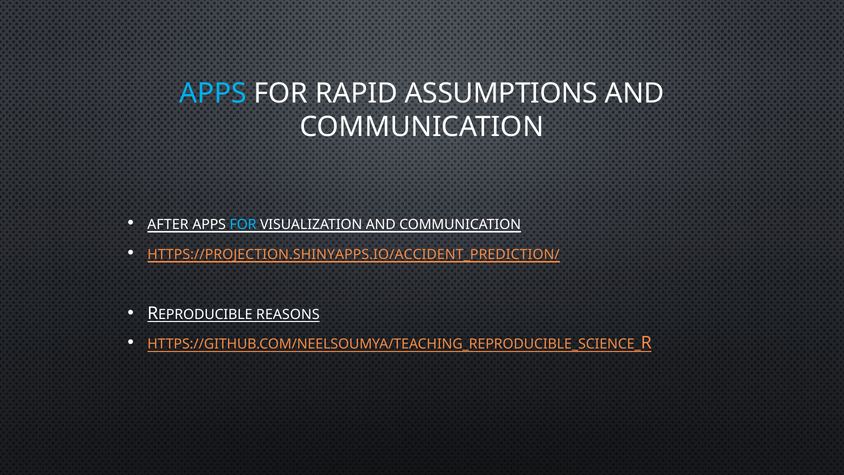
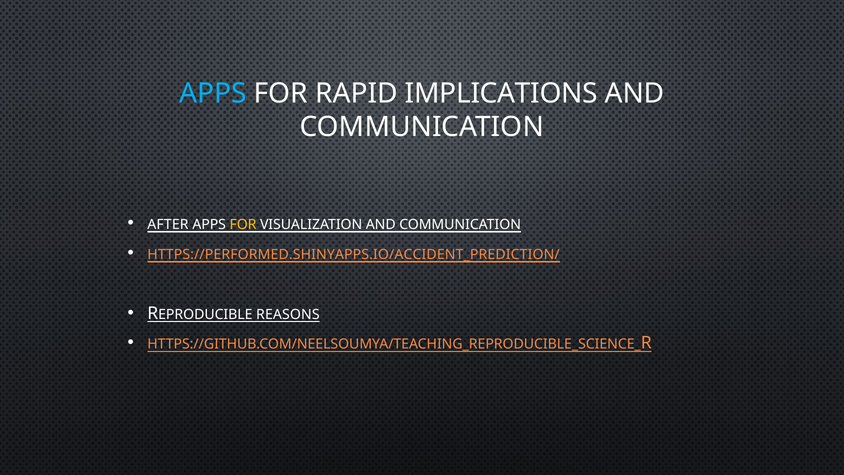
ASSUMPTIONS: ASSUMPTIONS -> IMPLICATIONS
FOR at (243, 224) colour: light blue -> yellow
HTTPS://PROJECTION.SHINYAPPS.IO/ACCIDENT_PREDICTION/: HTTPS://PROJECTION.SHINYAPPS.IO/ACCIDENT_PREDICTION/ -> HTTPS://PERFORMED.SHINYAPPS.IO/ACCIDENT_PREDICTION/
